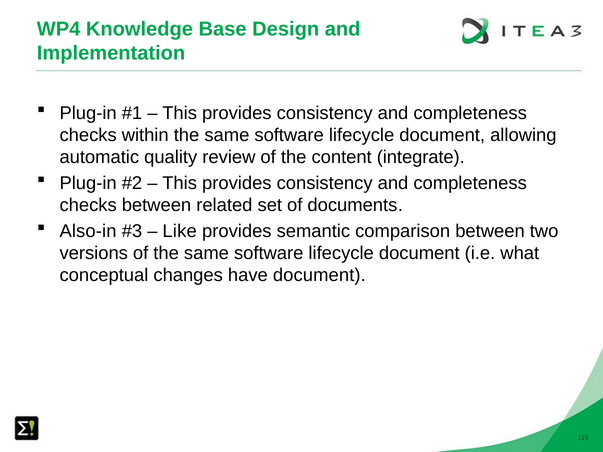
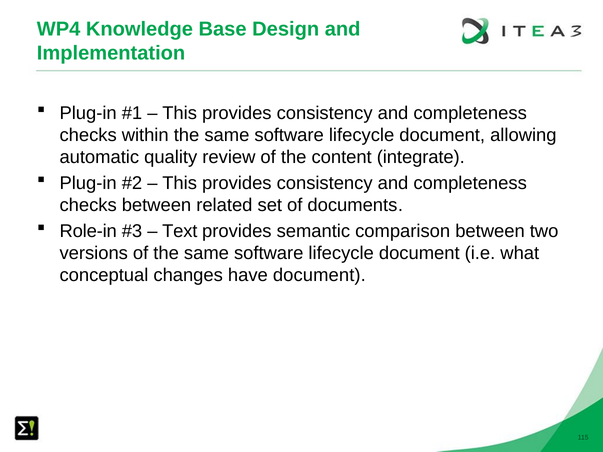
Also-in: Also-in -> Role-in
Like: Like -> Text
